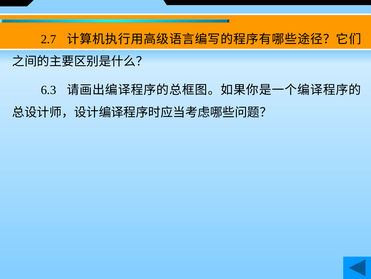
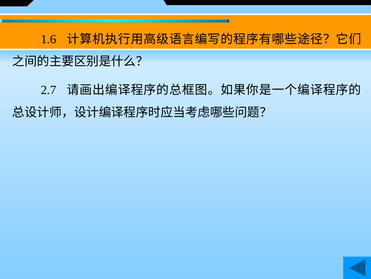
2.7: 2.7 -> 1.6
6.3: 6.3 -> 2.7
